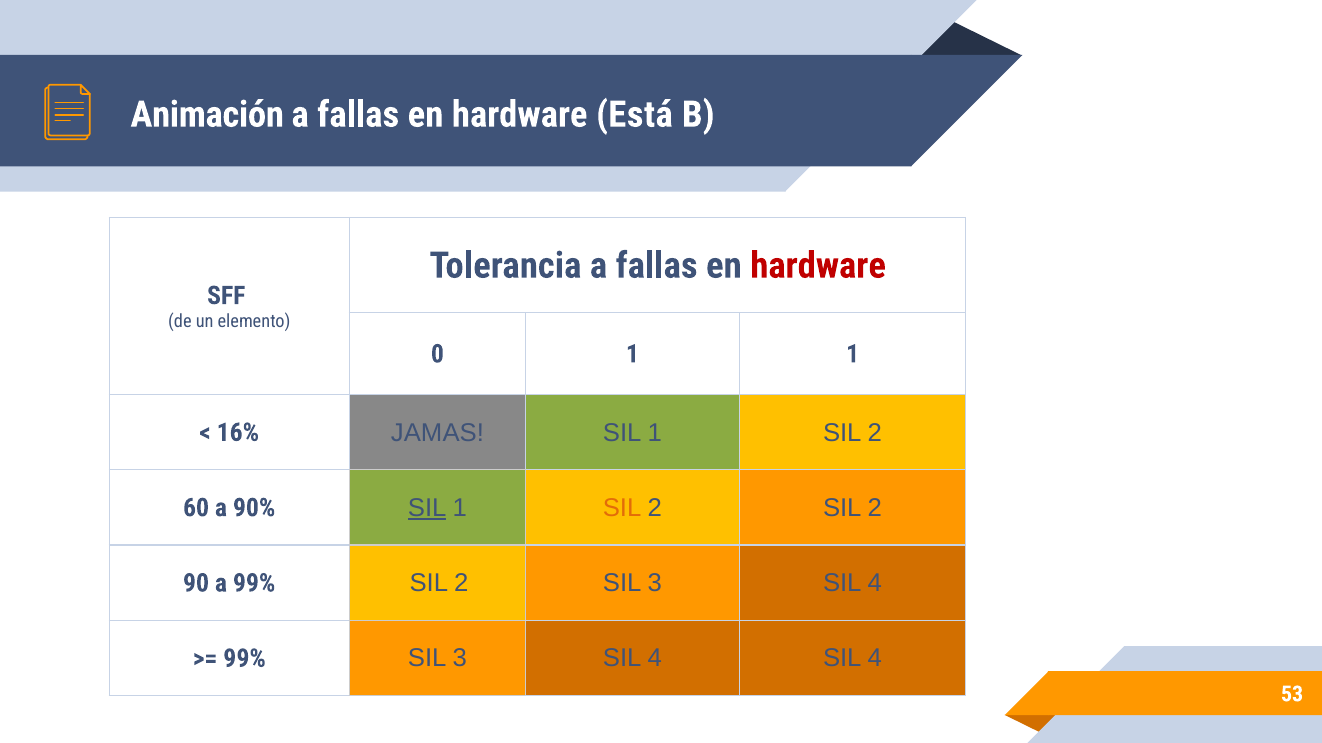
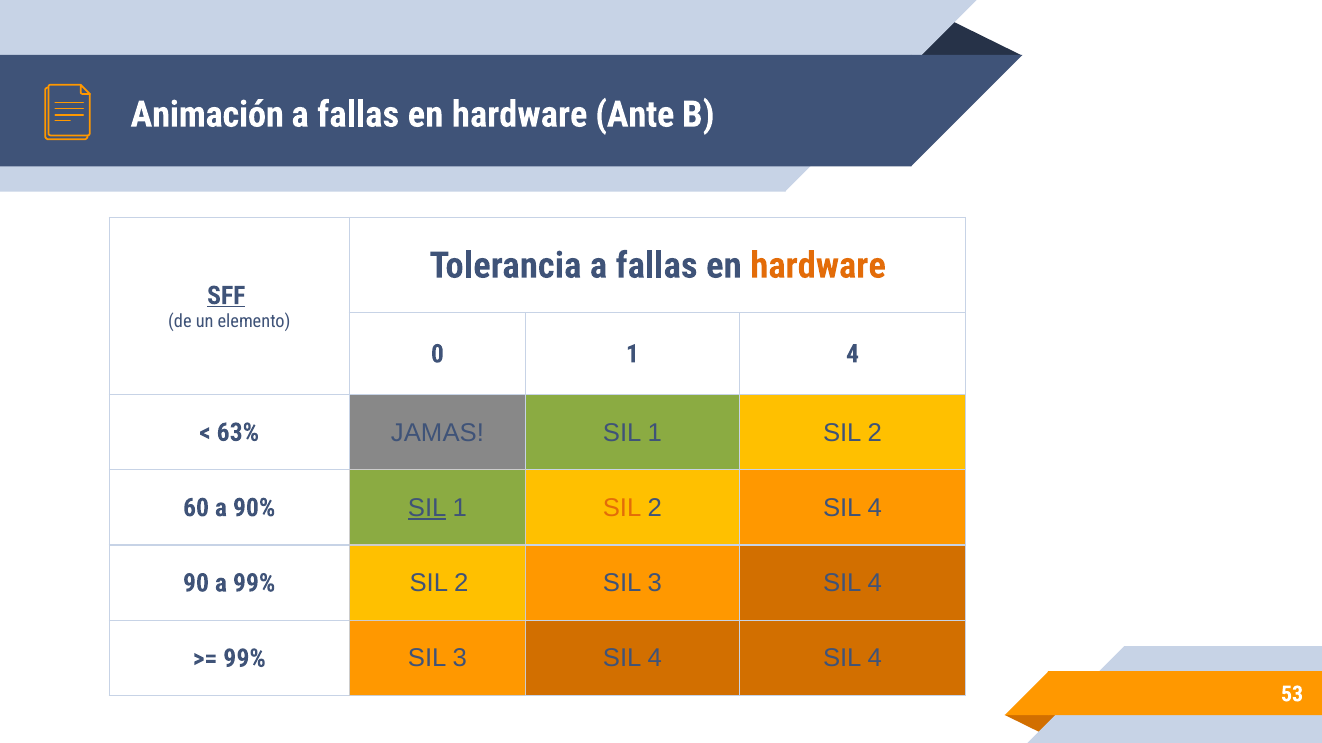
Está: Está -> Ante
hardware at (818, 266) colour: red -> orange
SFF underline: none -> present
1 1: 1 -> 4
16%: 16% -> 63%
2 SIL 2: 2 -> 4
